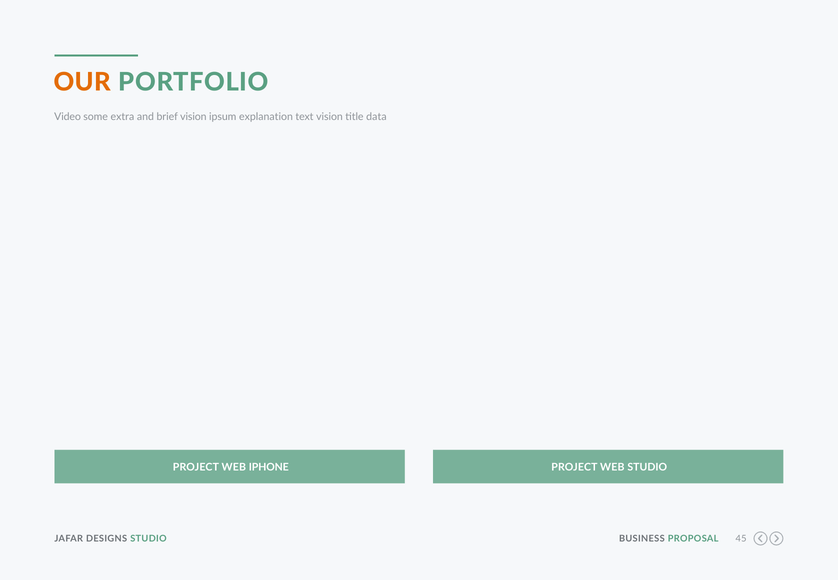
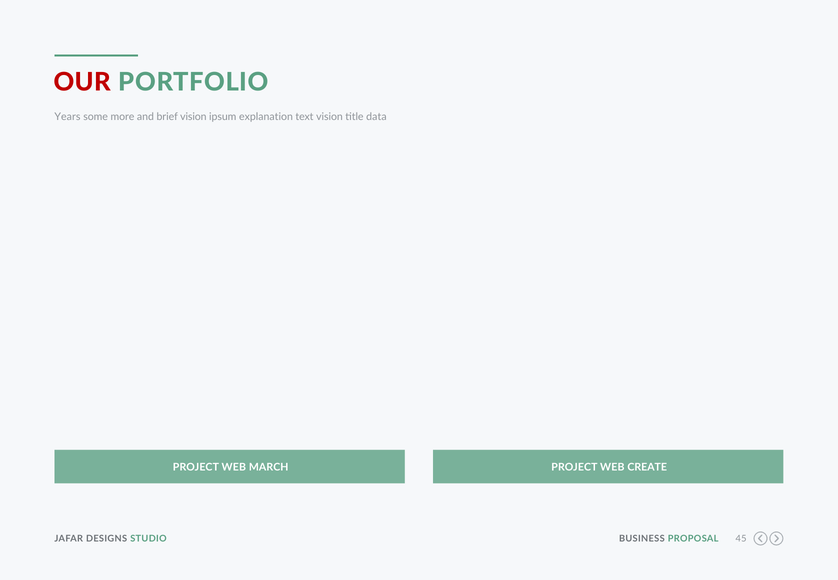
OUR colour: orange -> red
Video: Video -> Years
extra: extra -> more
IPHONE: IPHONE -> MARCH
WEB STUDIO: STUDIO -> CREATE
